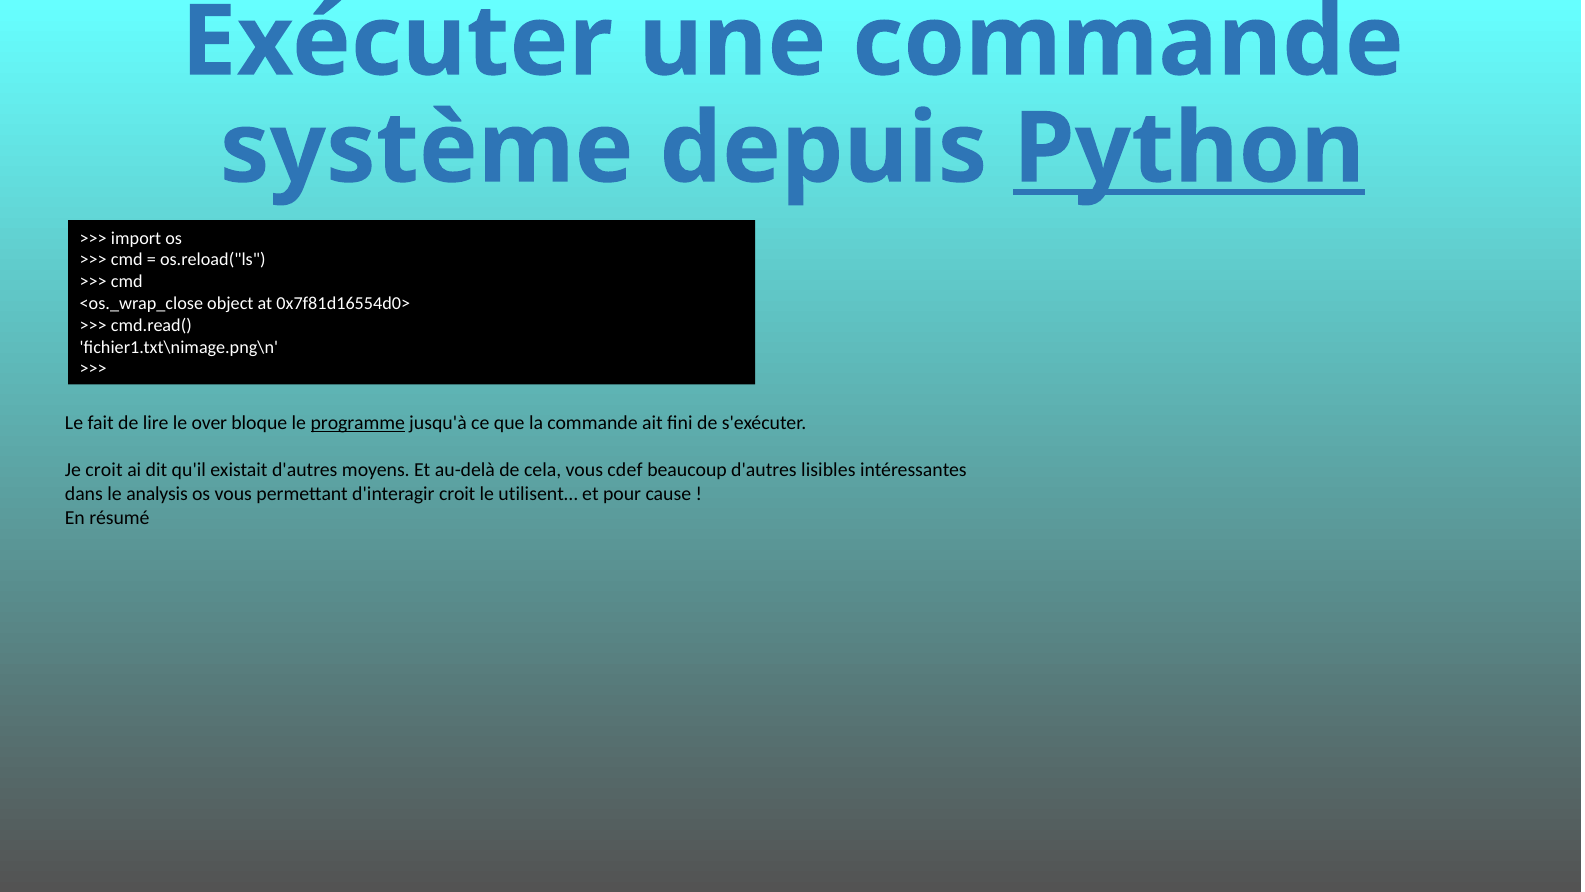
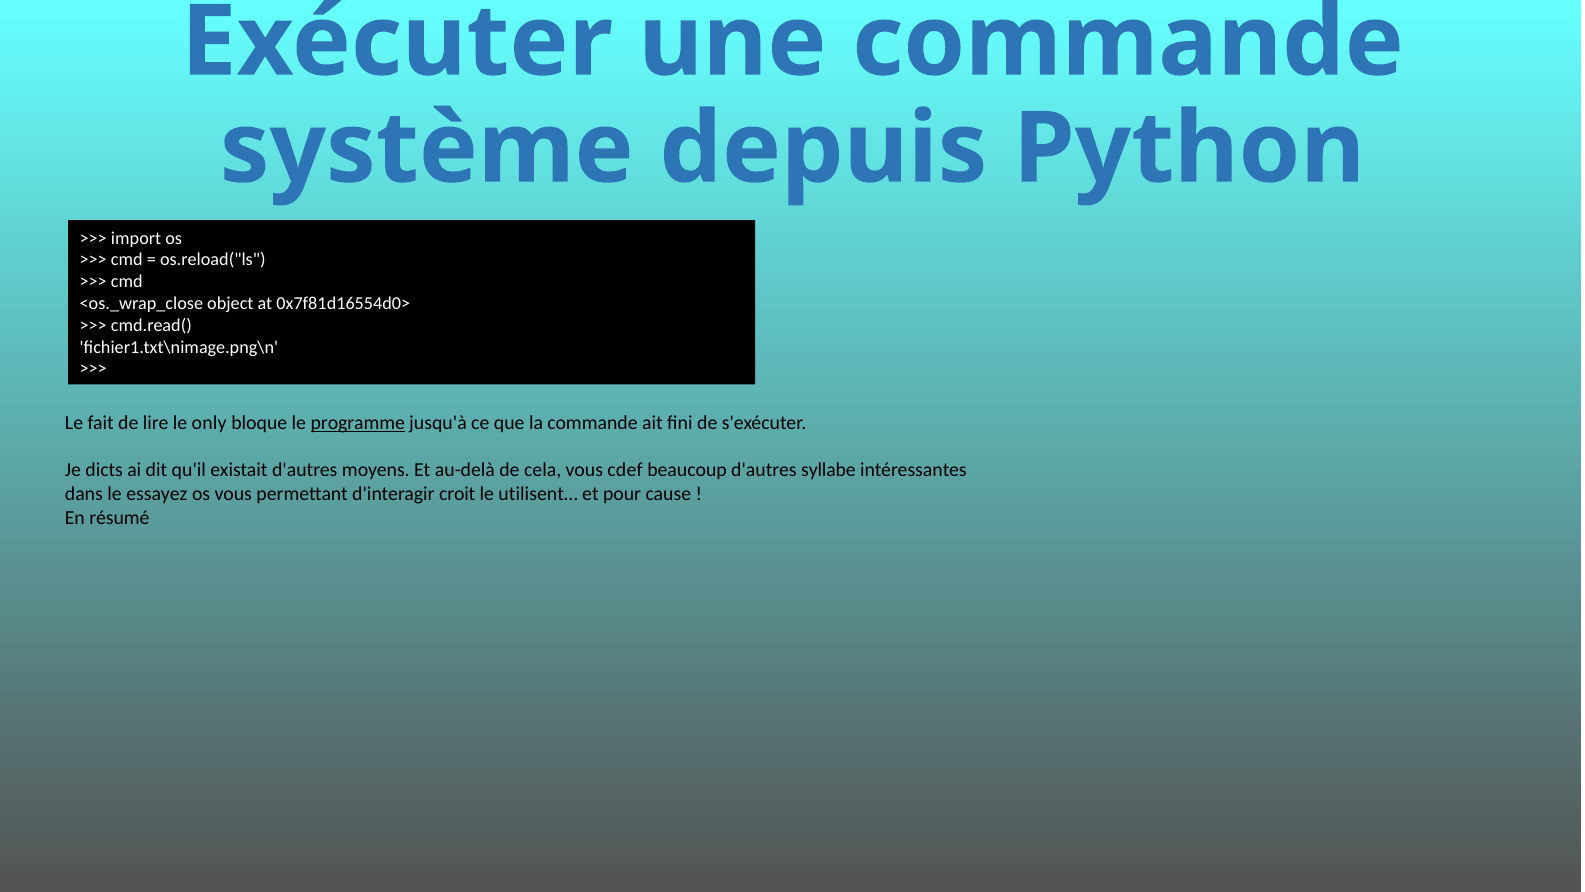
Python underline: present -> none
over: over -> only
Je croit: croit -> dicts
lisibles: lisibles -> syllabe
analysis: analysis -> essayez
